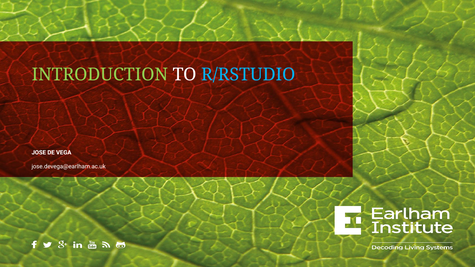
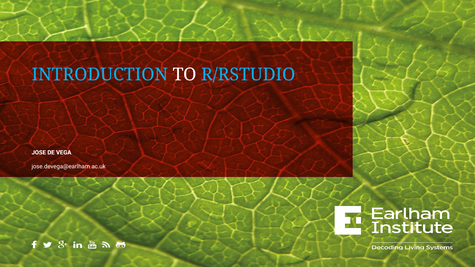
INTRODUCTION colour: light green -> light blue
